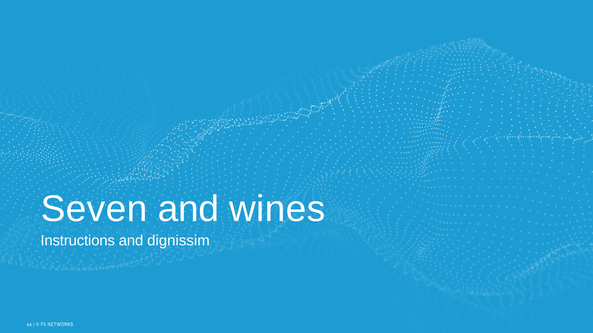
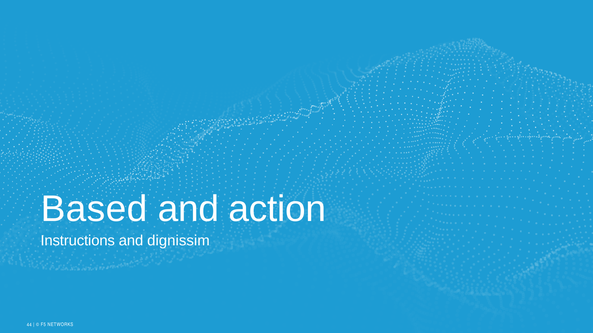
Seven: Seven -> Based
wines: wines -> action
